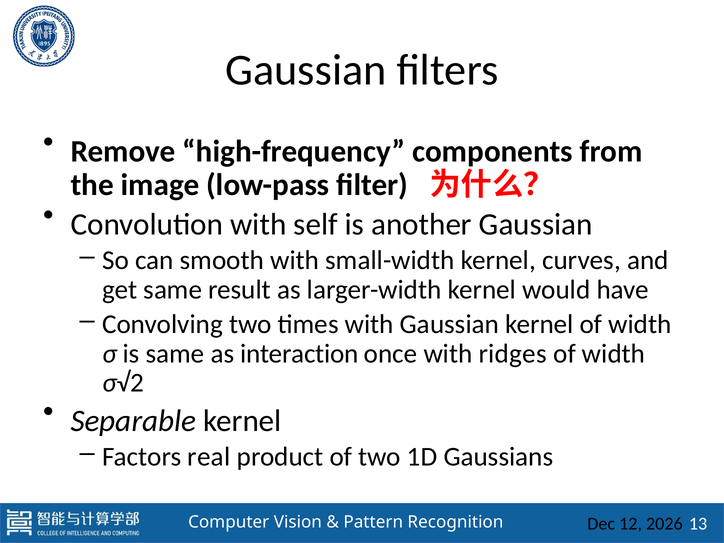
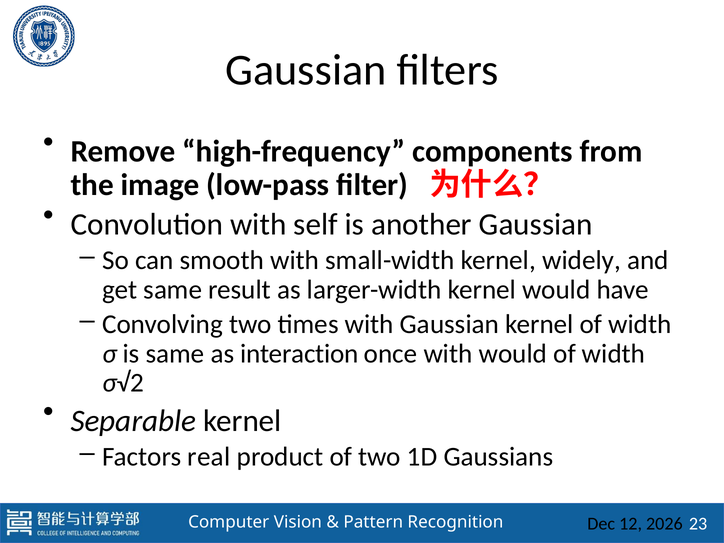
curves: curves -> widely
with ridges: ridges -> would
13: 13 -> 23
